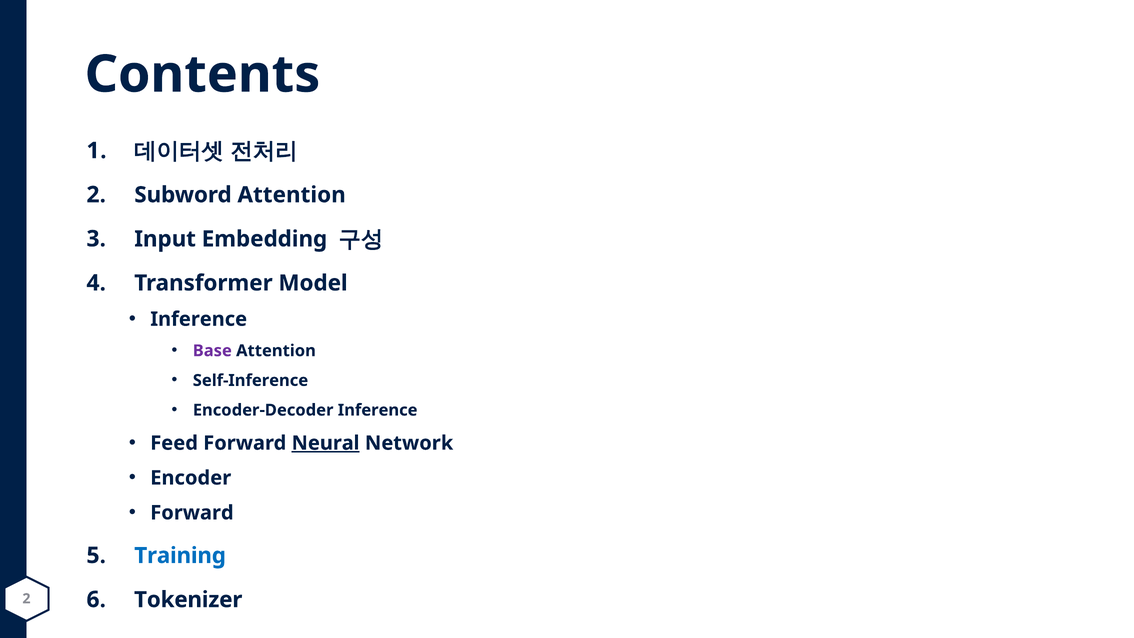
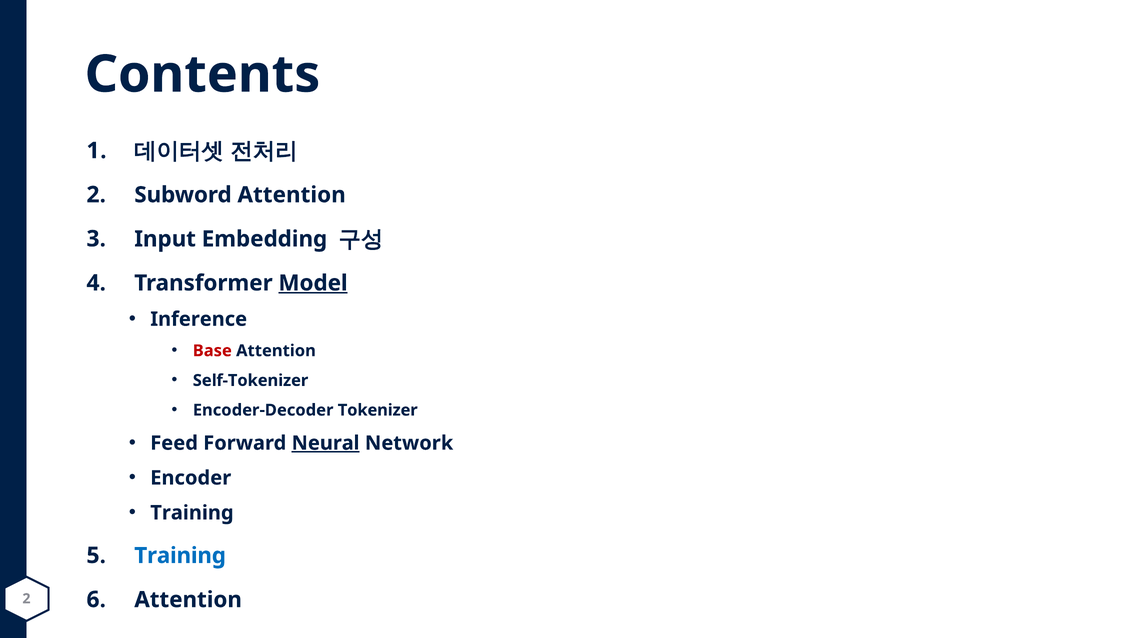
Model underline: none -> present
Base colour: purple -> red
Self-Inference: Self-Inference -> Self-Tokenizer
Encoder-Decoder Inference: Inference -> Tokenizer
Forward at (192, 513): Forward -> Training
Tokenizer at (188, 600): Tokenizer -> Attention
